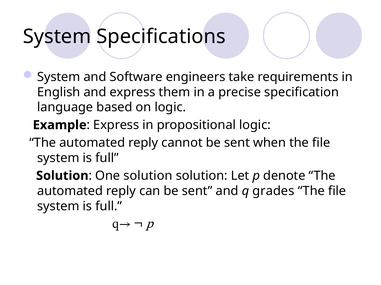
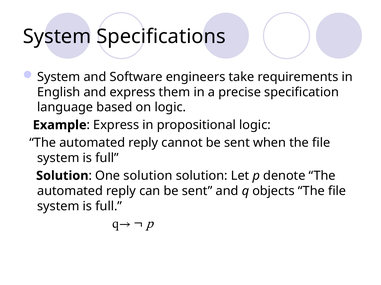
grades: grades -> objects
